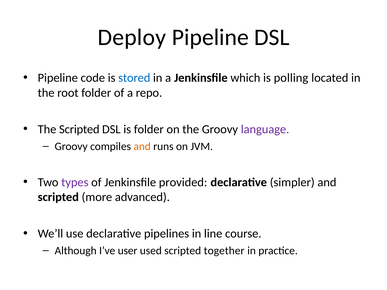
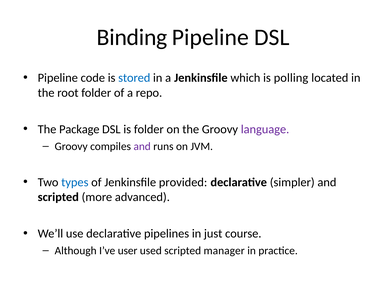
Deploy: Deploy -> Binding
The Scripted: Scripted -> Package
and at (142, 146) colour: orange -> purple
types colour: purple -> blue
line: line -> just
together: together -> manager
